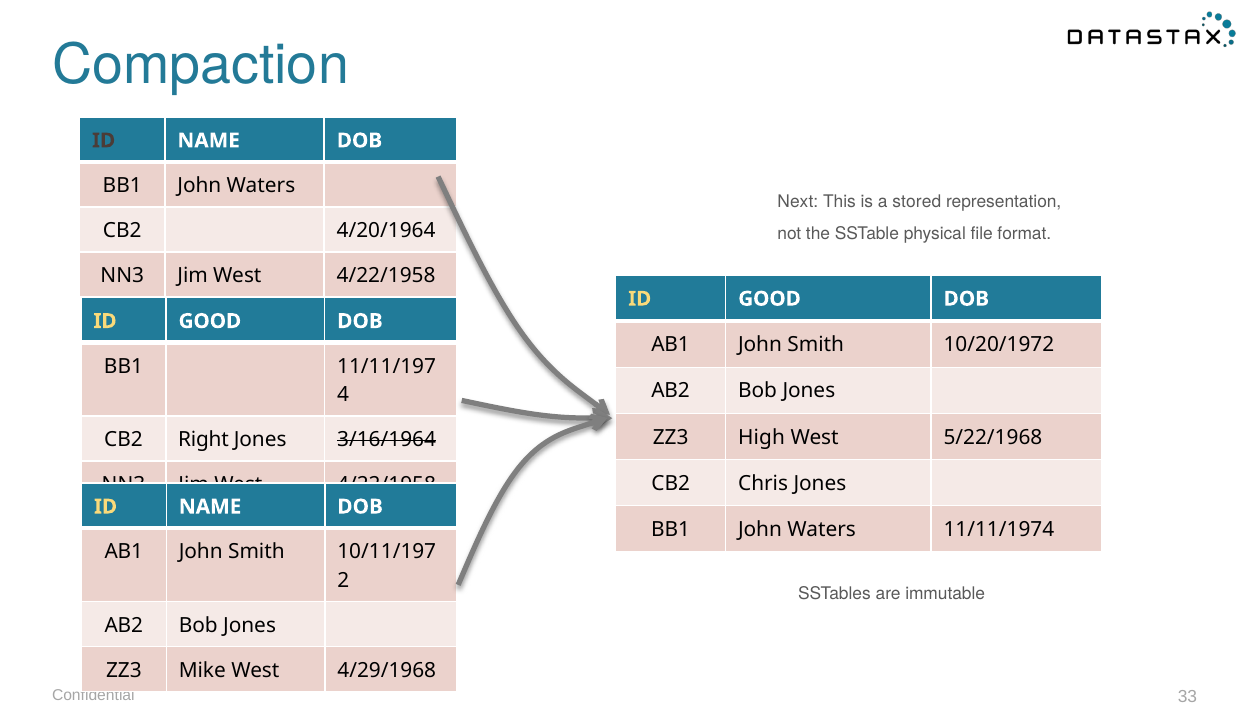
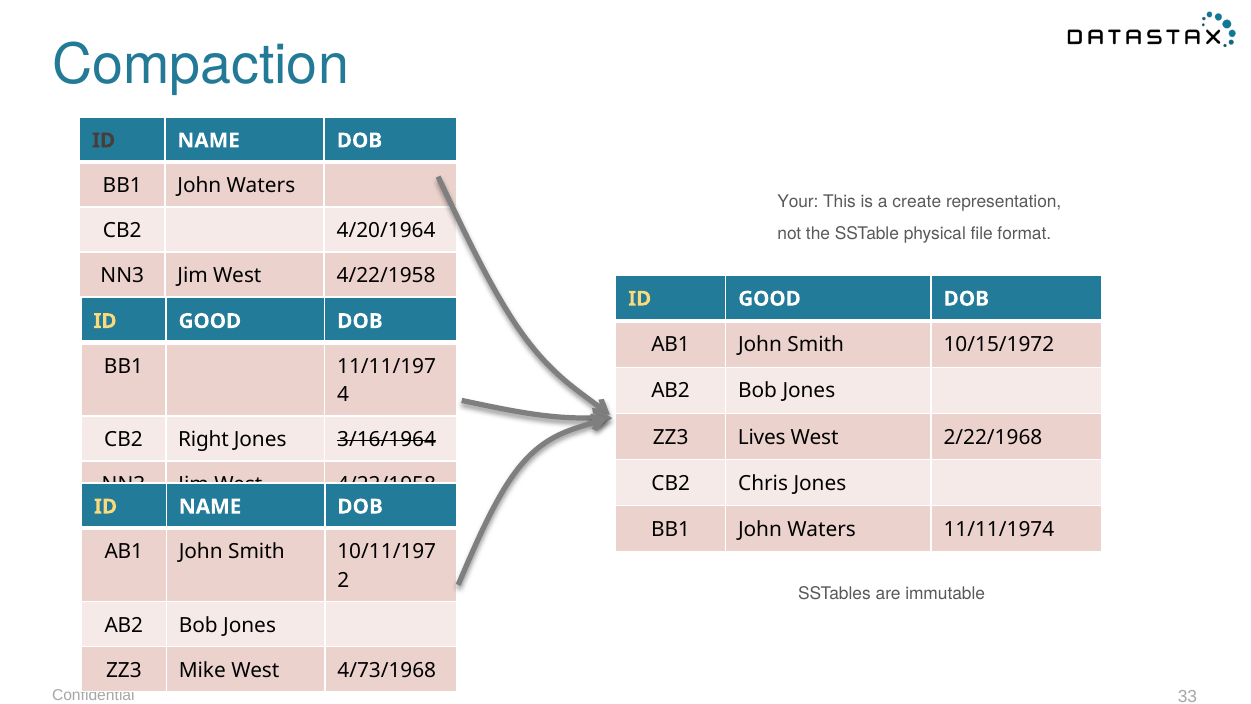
Next: Next -> Your
stored: stored -> create
10/20/1972: 10/20/1972 -> 10/15/1972
High: High -> Lives
5/22/1968: 5/22/1968 -> 2/22/1968
4/29/1968: 4/29/1968 -> 4/73/1968
